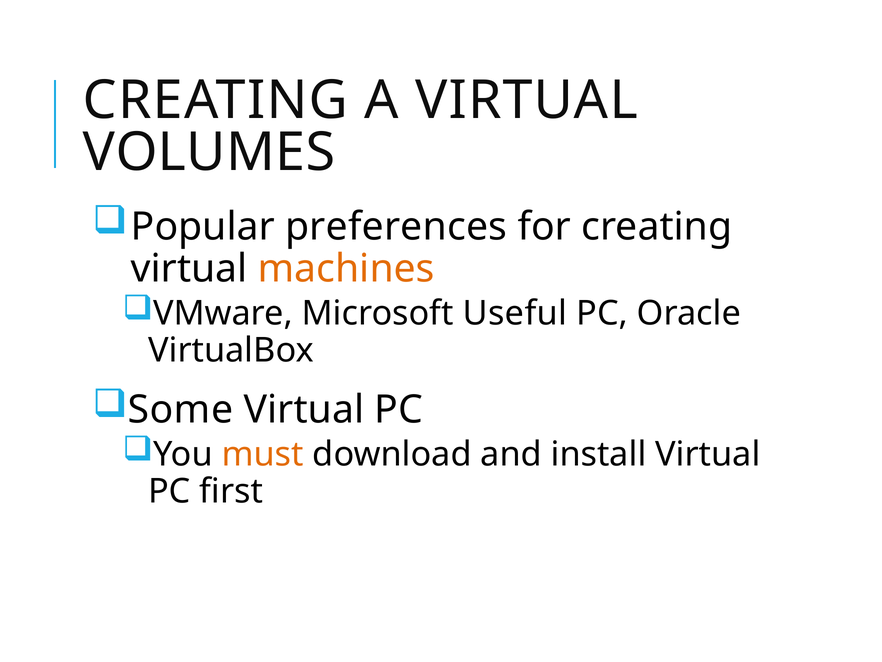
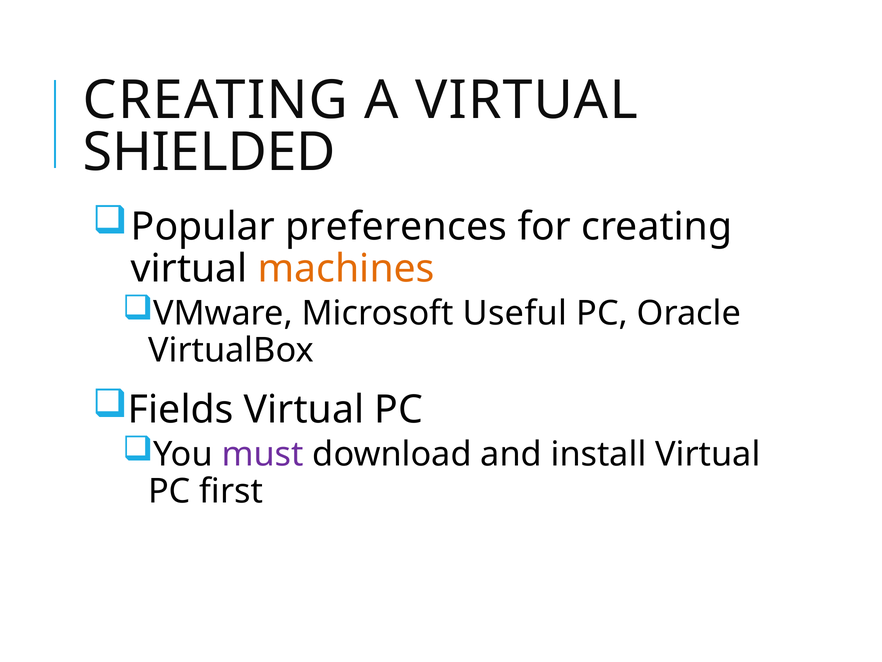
VOLUMES: VOLUMES -> SHIELDED
Some: Some -> Fields
must colour: orange -> purple
